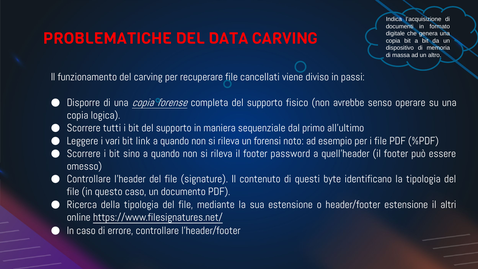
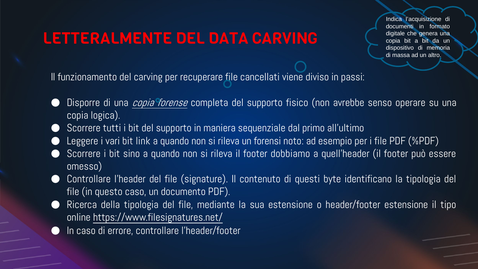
PROBLEMATICHE: PROBLEMATICHE -> LETTERALMENTE
password: password -> dobbiamo
altri: altri -> tipo
